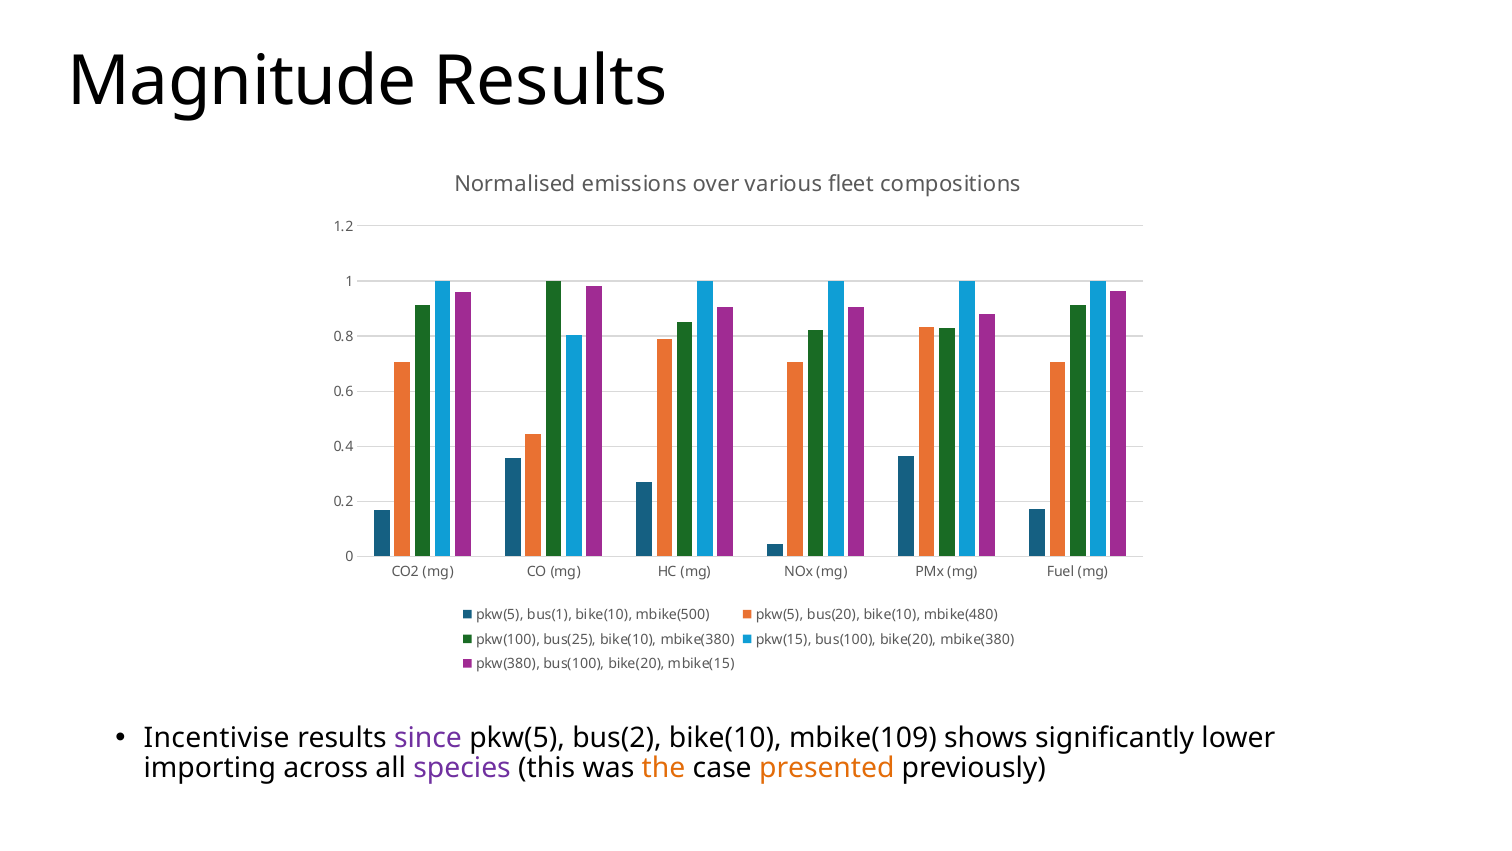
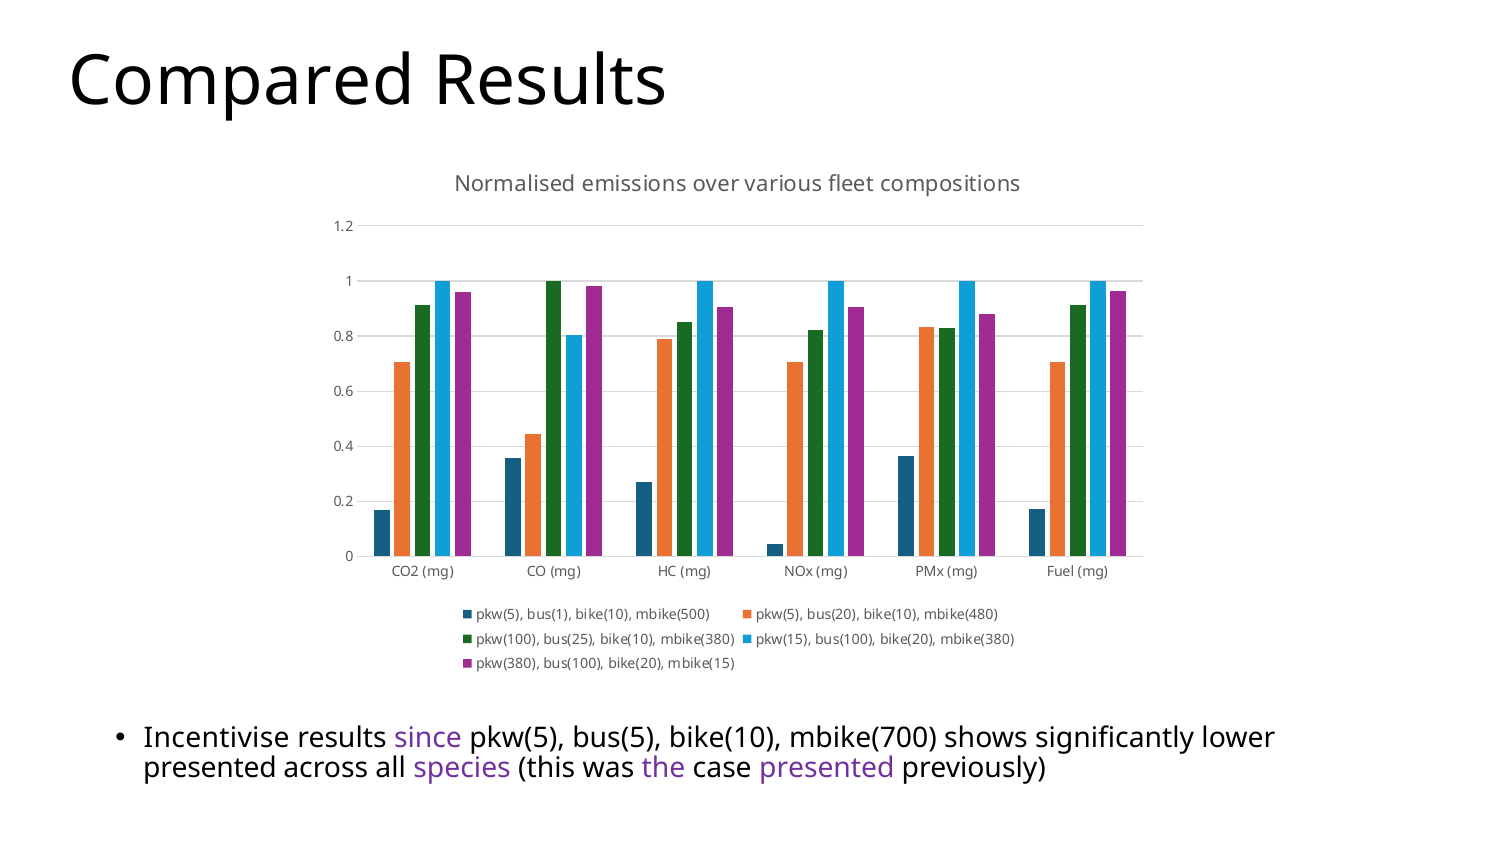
Magnitude: Magnitude -> Compared
bus(2: bus(2 -> bus(5
mbike(109: mbike(109 -> mbike(700
importing at (210, 768): importing -> presented
the colour: orange -> purple
presented at (827, 768) colour: orange -> purple
